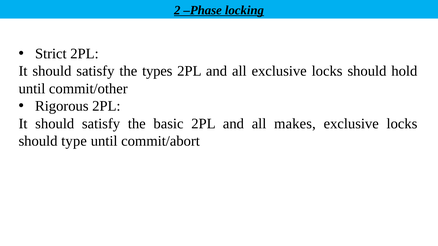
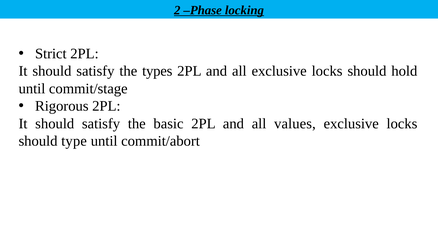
commit/other: commit/other -> commit/stage
makes: makes -> values
